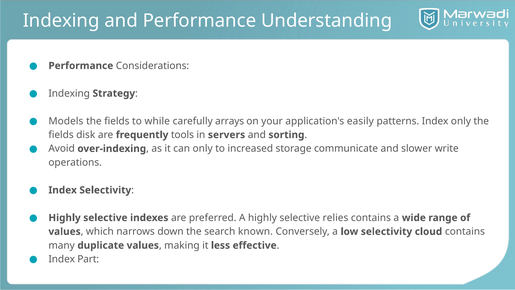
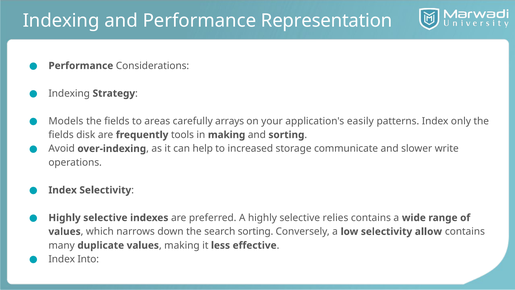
Understanding: Understanding -> Representation
while: while -> areas
in servers: servers -> making
can only: only -> help
search known: known -> sorting
cloud: cloud -> allow
Part: Part -> Into
